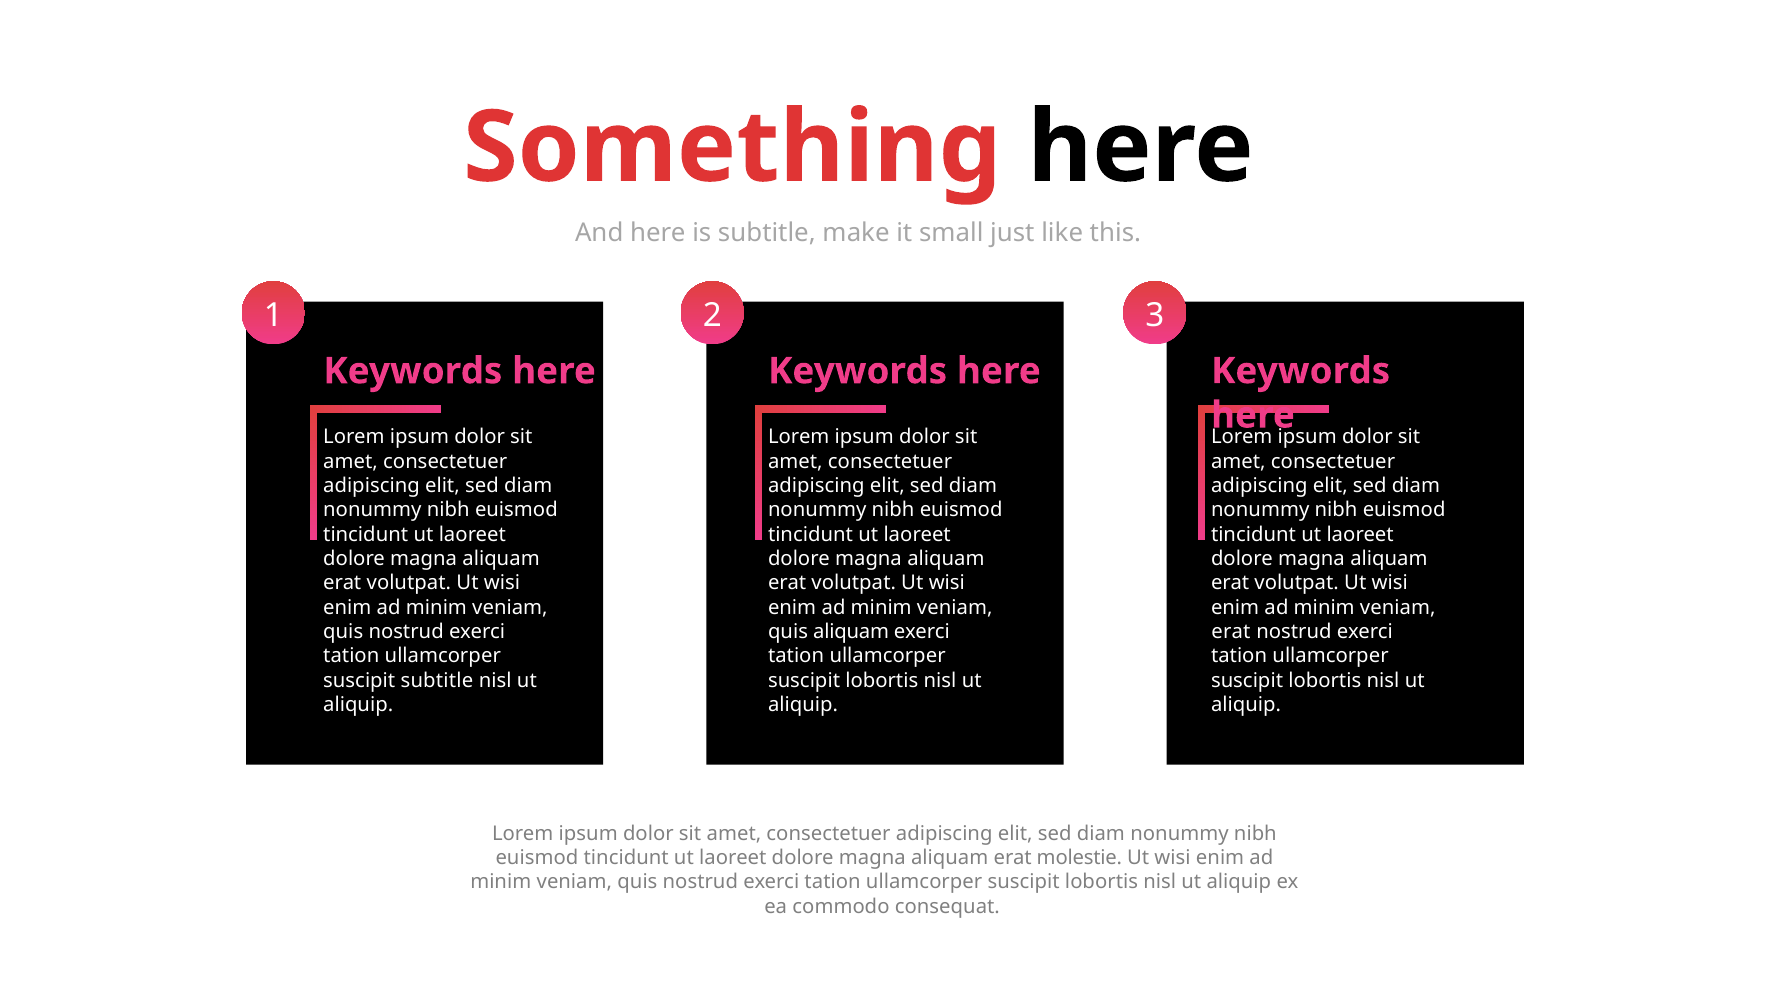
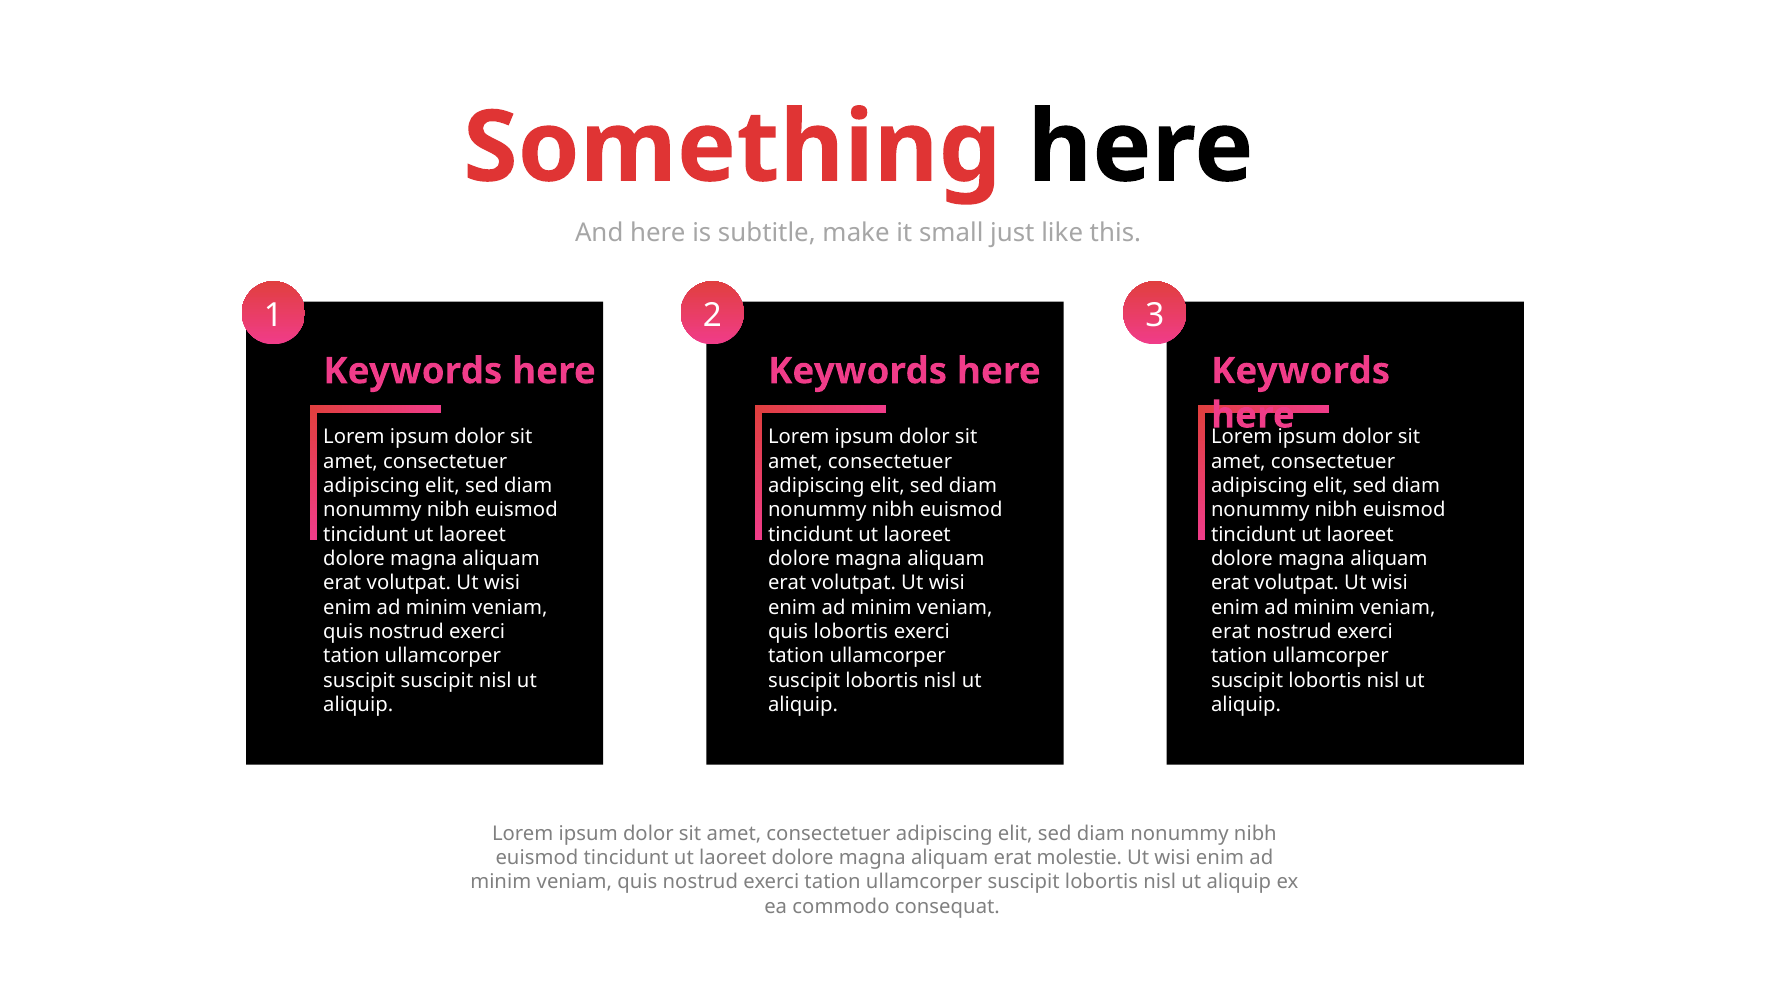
quis aliquam: aliquam -> lobortis
suscipit subtitle: subtitle -> suscipit
